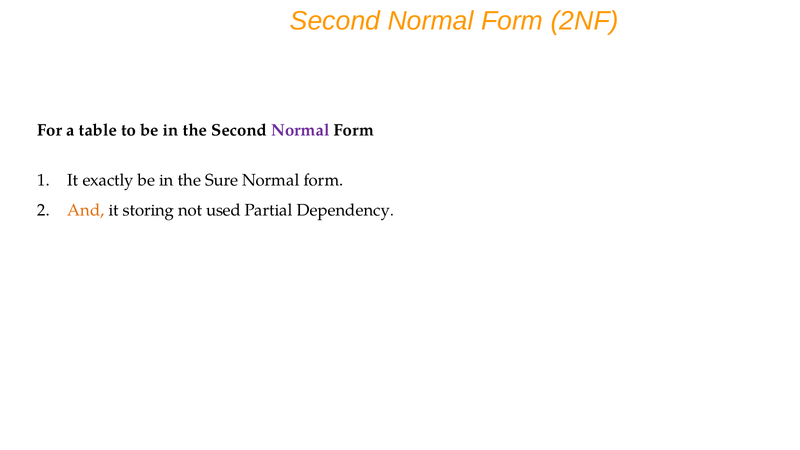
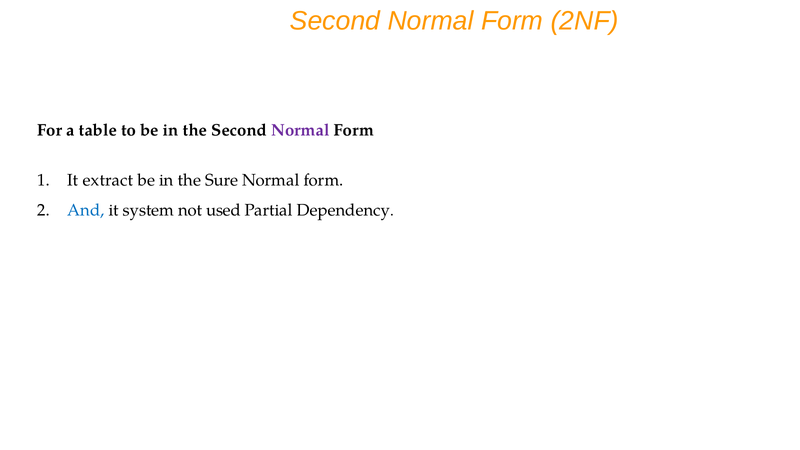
exactly: exactly -> extract
And colour: orange -> blue
storing: storing -> system
